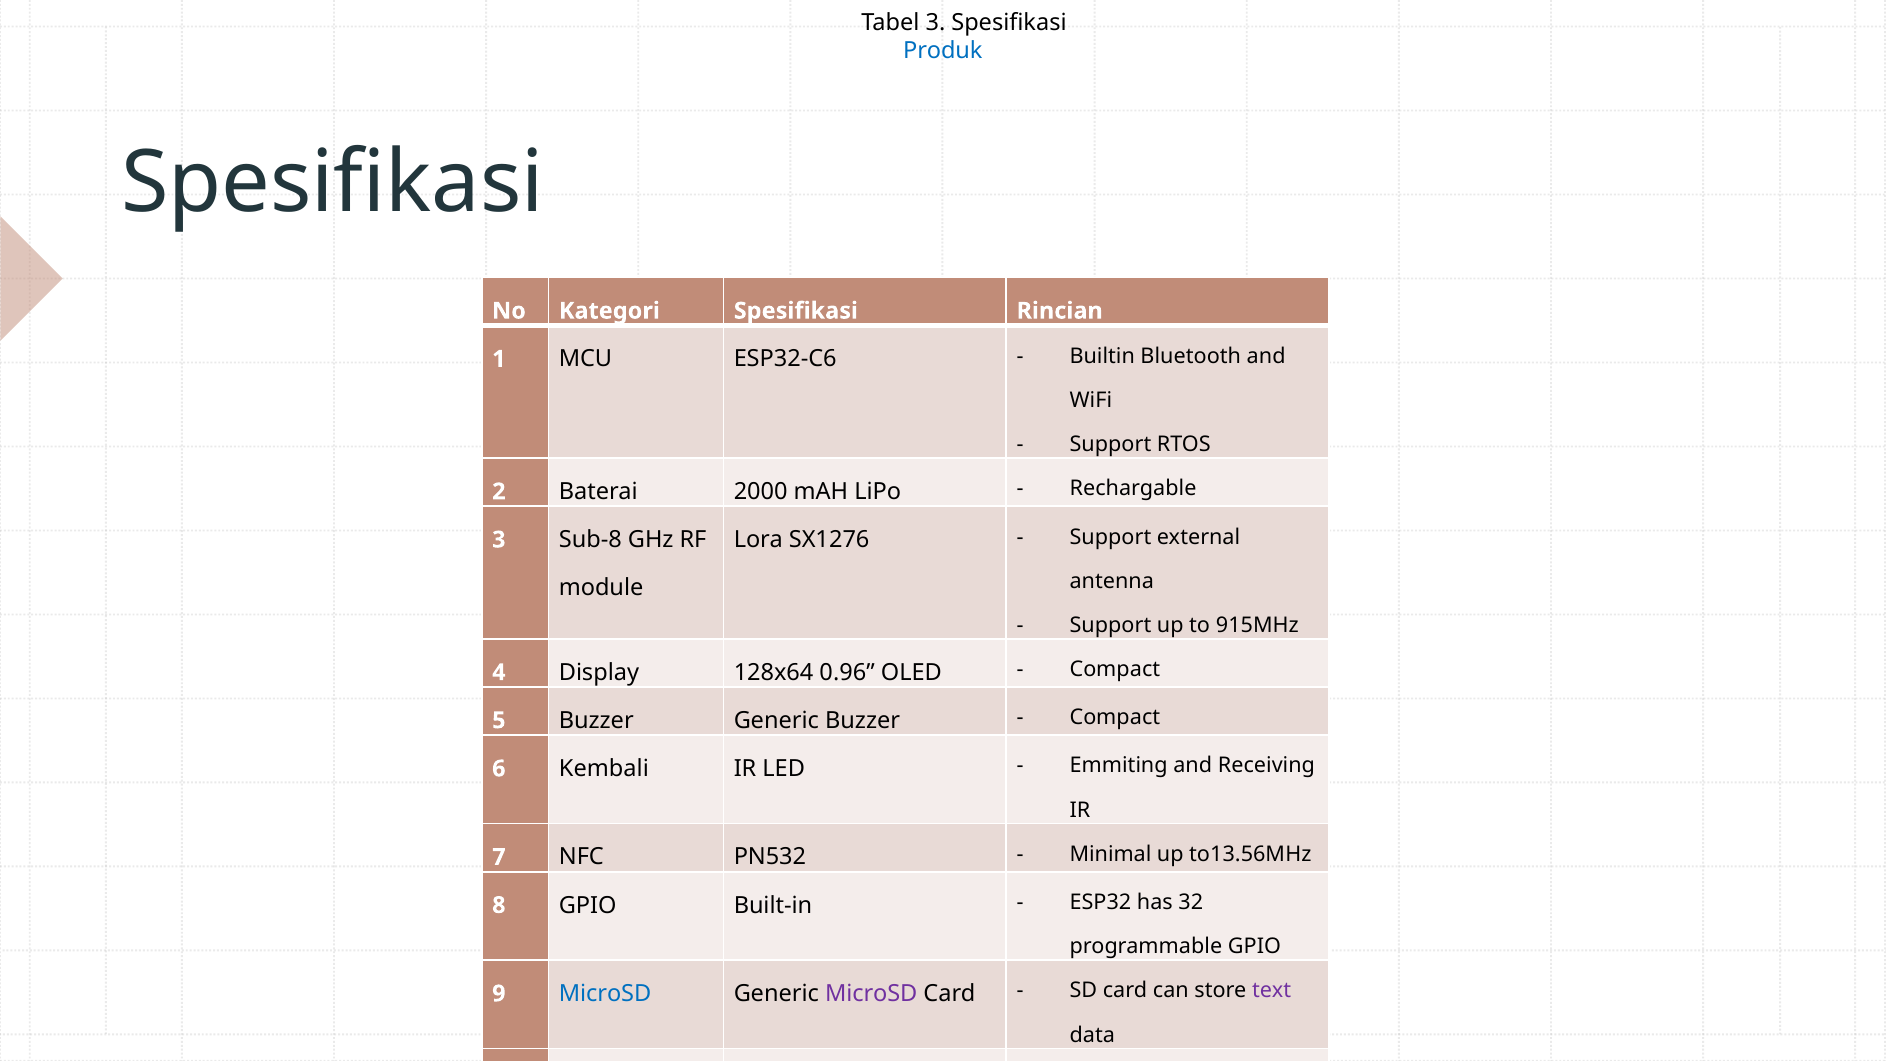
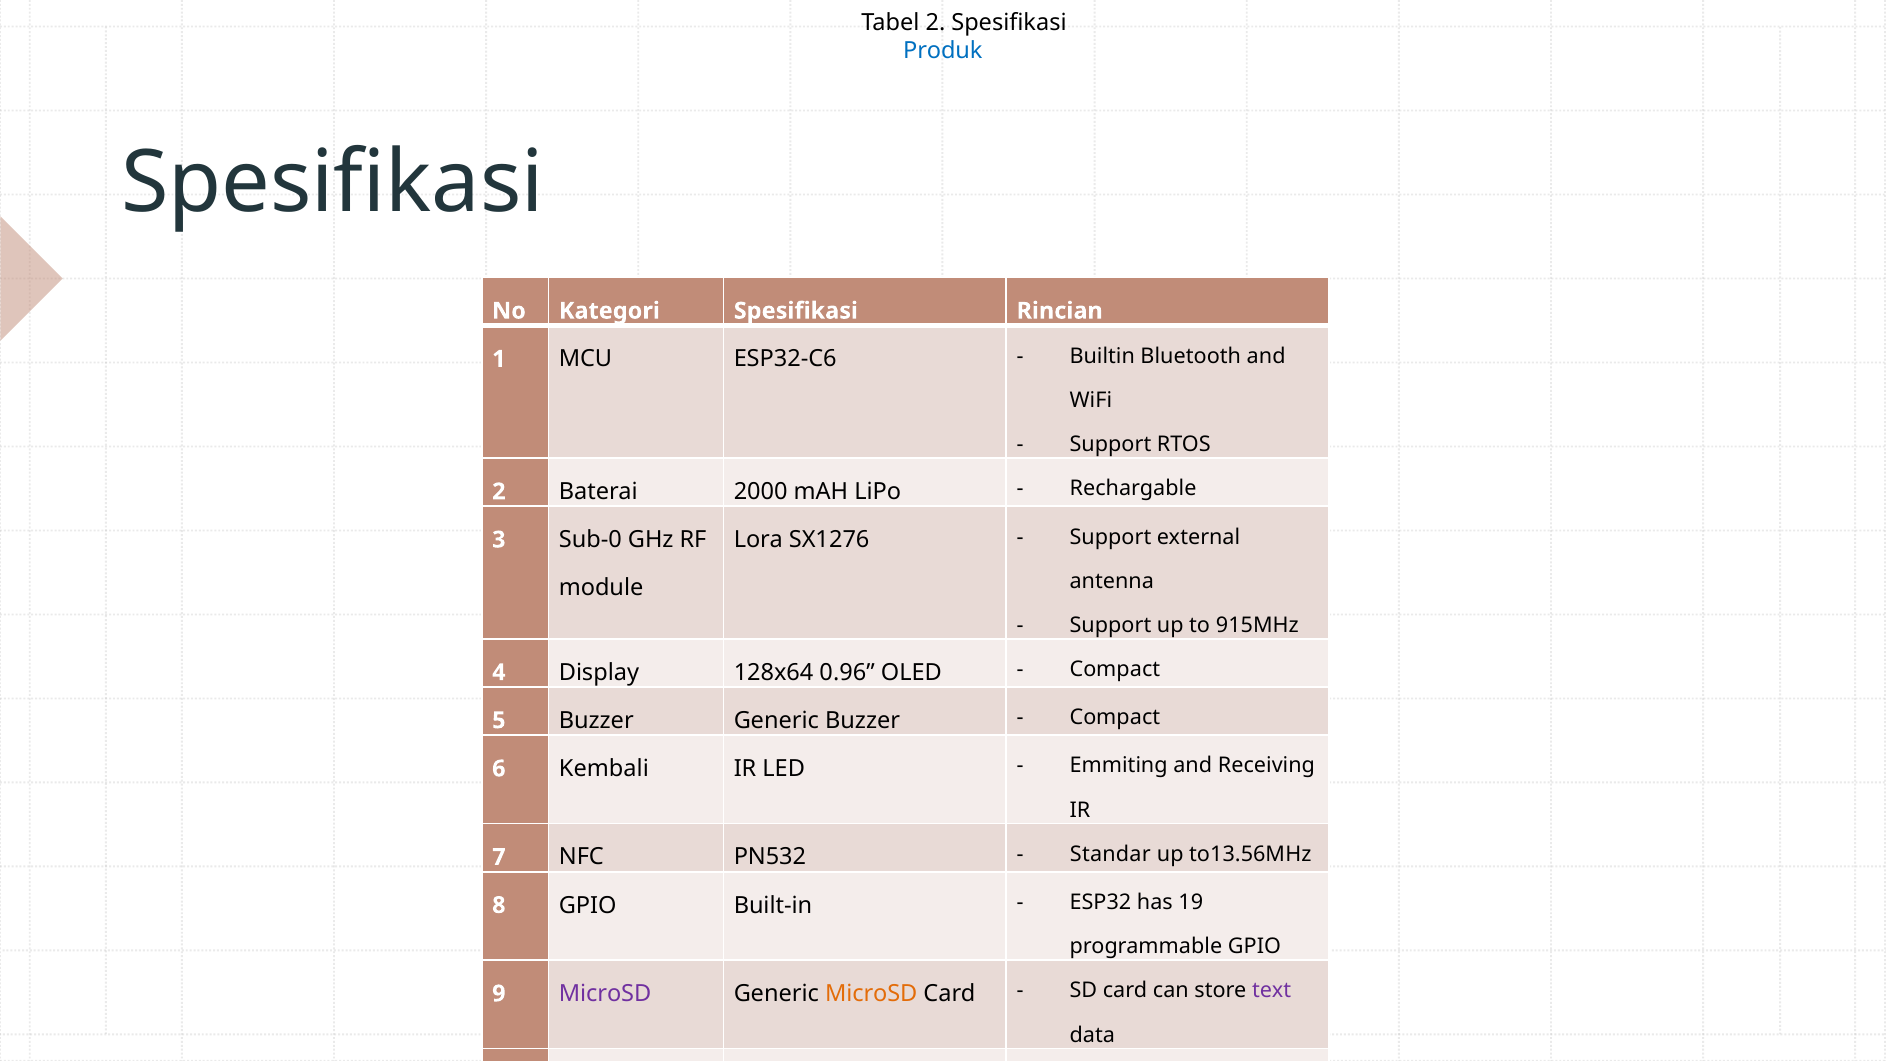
Tabel 3: 3 -> 2
Sub-8: Sub-8 -> Sub-0
Minimal: Minimal -> Standar
32: 32 -> 19
MicroSD at (605, 994) colour: blue -> purple
MicroSD at (871, 994) colour: purple -> orange
